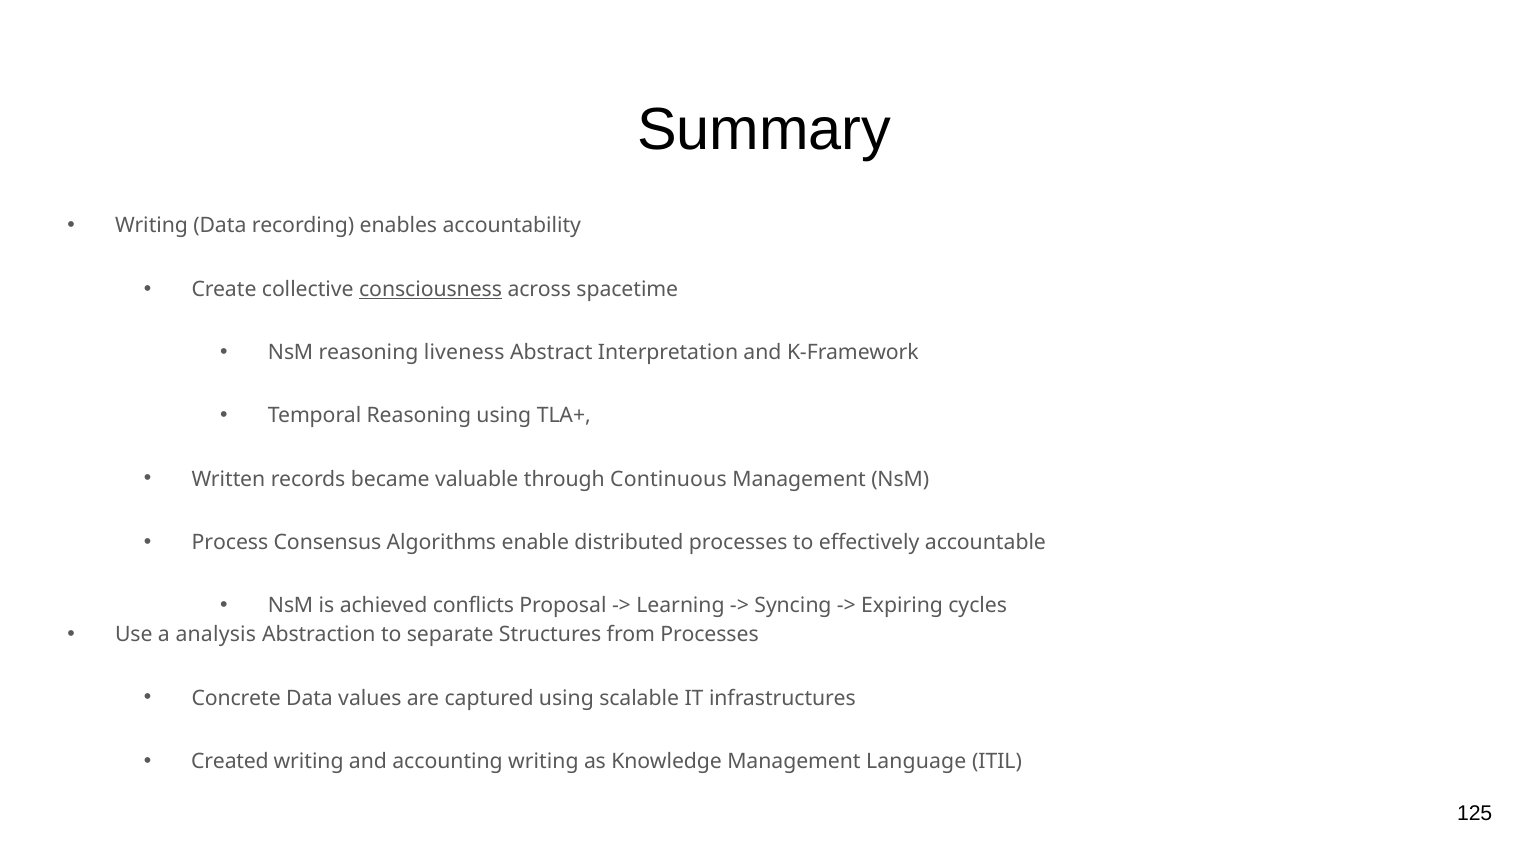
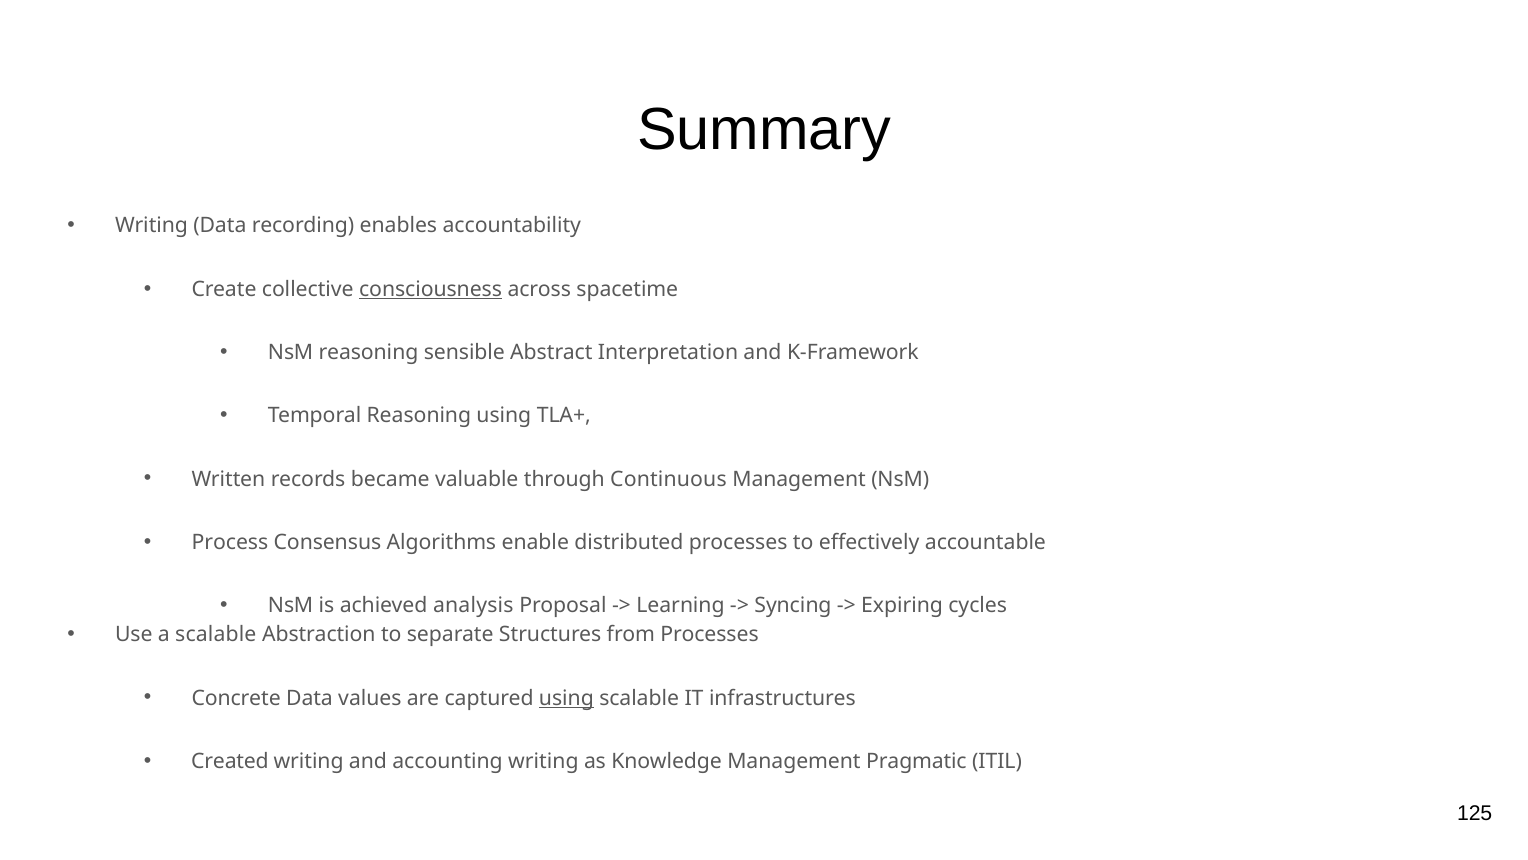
liveness: liveness -> sensible
conflicts: conflicts -> analysis
a analysis: analysis -> scalable
using at (566, 698) underline: none -> present
Language: Language -> Pragmatic
